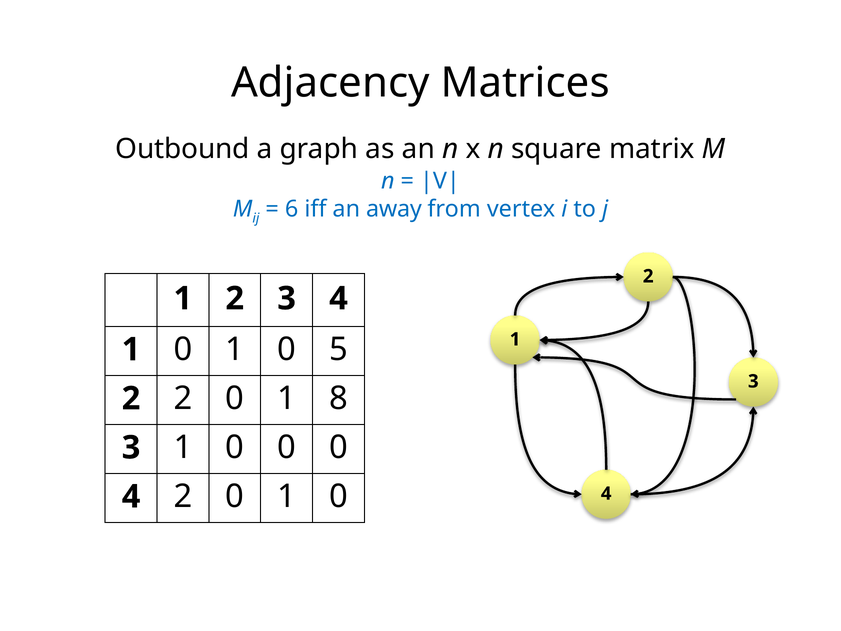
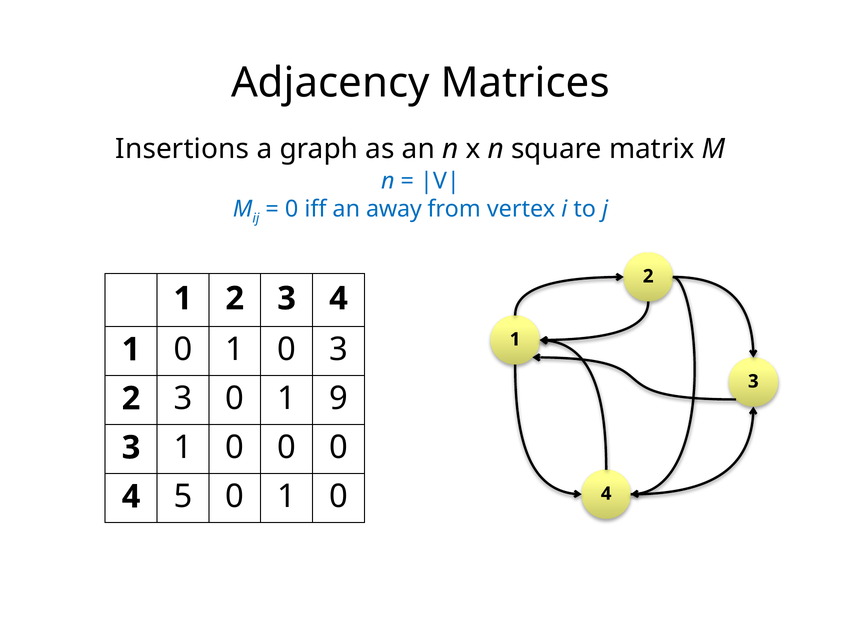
Outbound: Outbound -> Insertions
6 at (292, 209): 6 -> 0
0 5: 5 -> 3
2 at (183, 398): 2 -> 3
8: 8 -> 9
4 2: 2 -> 5
